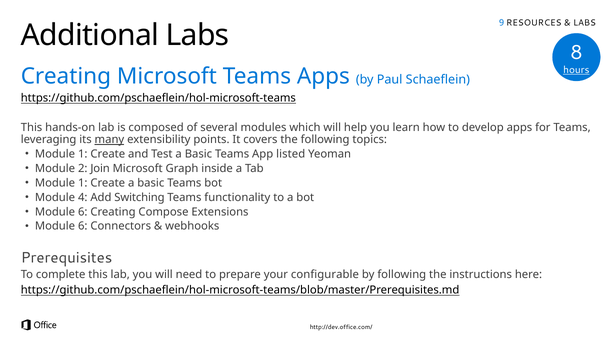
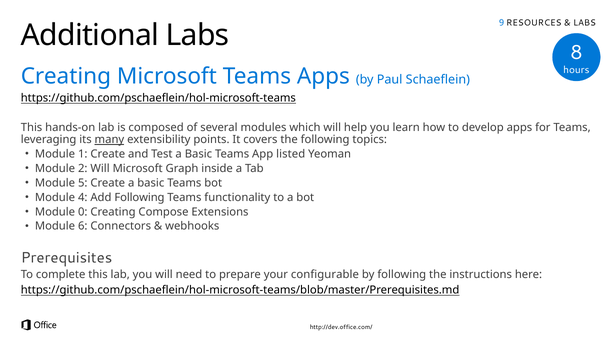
hours underline: present -> none
2 Join: Join -> Will
1 at (83, 183): 1 -> 5
Add Switching: Switching -> Following
6 at (83, 212): 6 -> 0
